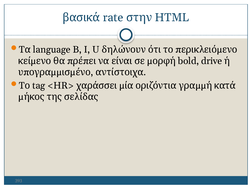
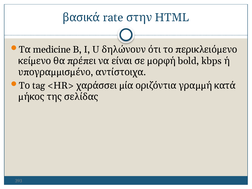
language: language -> medicine
drive: drive -> kbps
